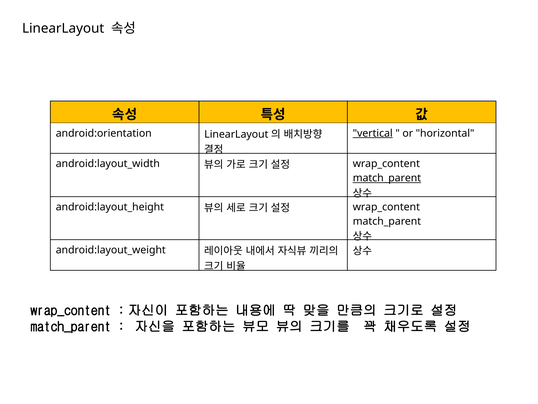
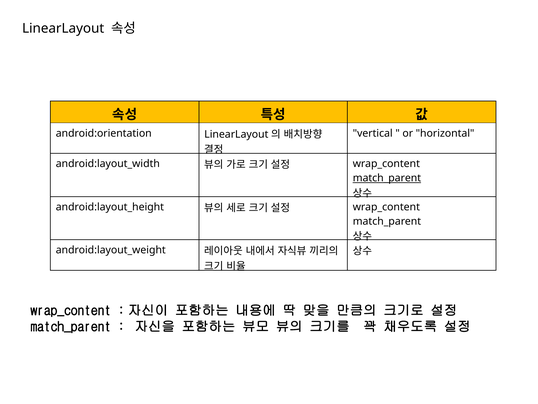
vertical underline: present -> none
